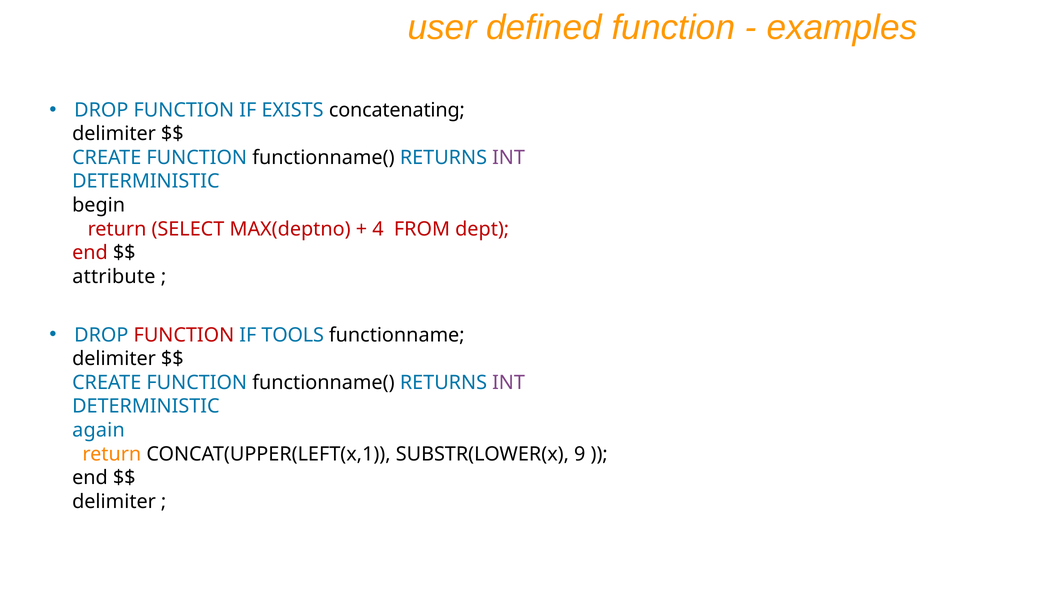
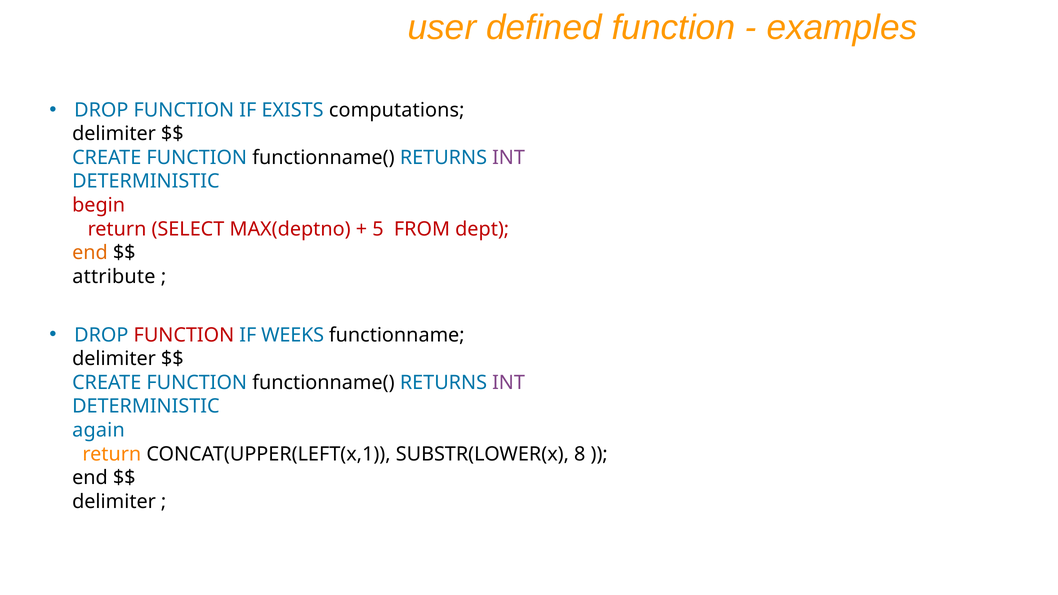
concatenating: concatenating -> computations
begin colour: black -> red
4: 4 -> 5
end at (90, 253) colour: red -> orange
TOOLS: TOOLS -> WEEKS
9: 9 -> 8
